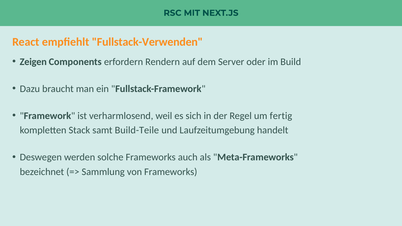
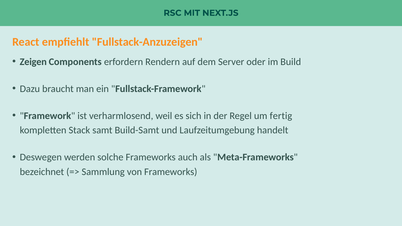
Fullstack-Verwenden: Fullstack-Verwenden -> Fullstack-Anzuzeigen
Build-Teile: Build-Teile -> Build-Samt
